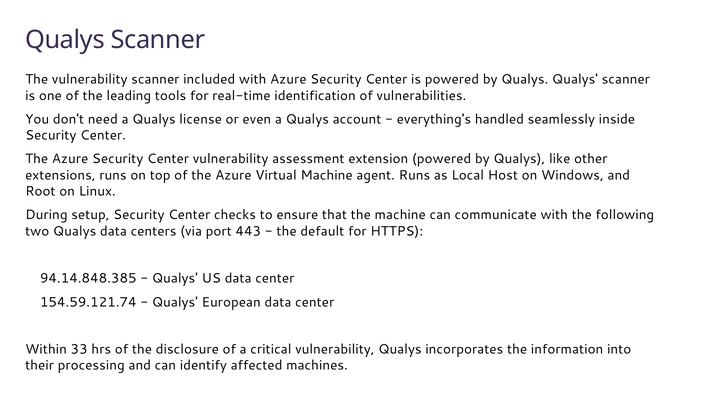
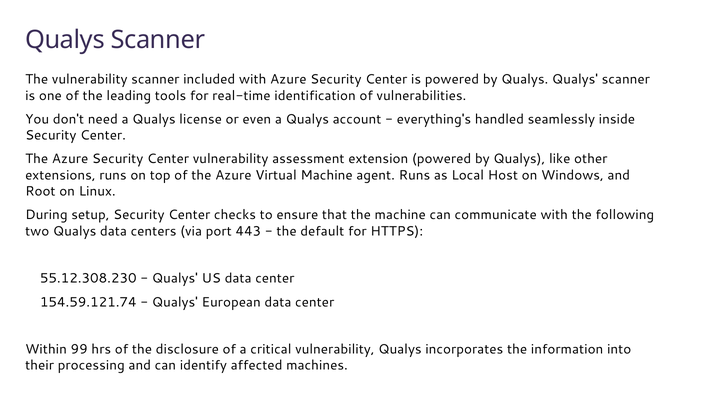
94.14.848.385: 94.14.848.385 -> 55.12.308.230
33: 33 -> 99
